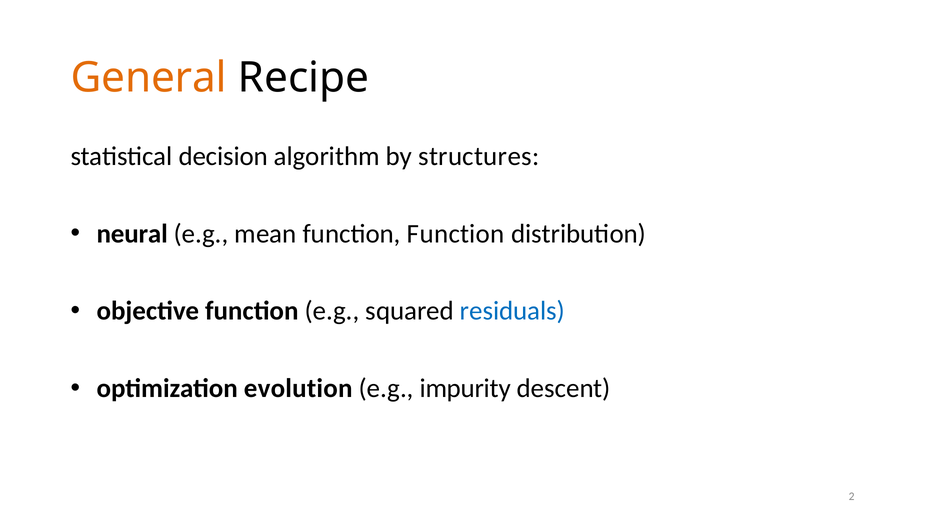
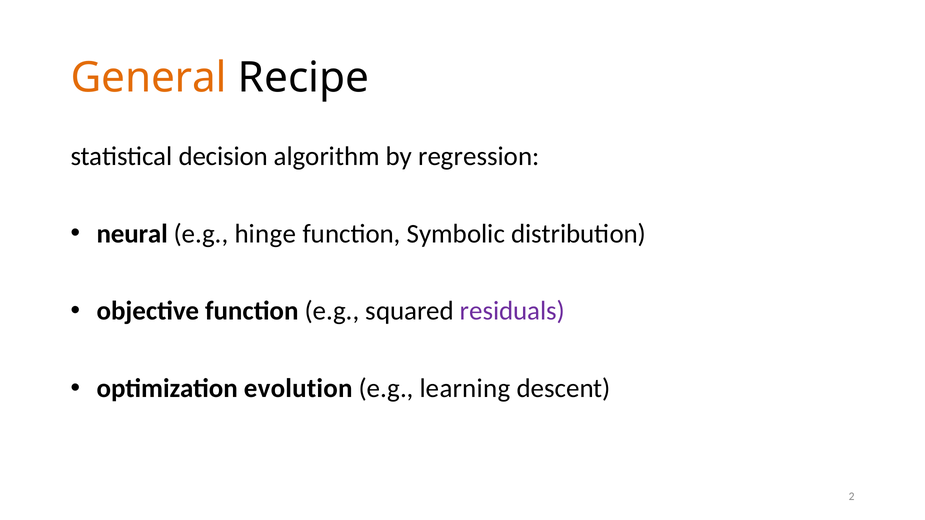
structures: structures -> regression
mean: mean -> hinge
function Function: Function -> Symbolic
residuals colour: blue -> purple
impurity: impurity -> learning
